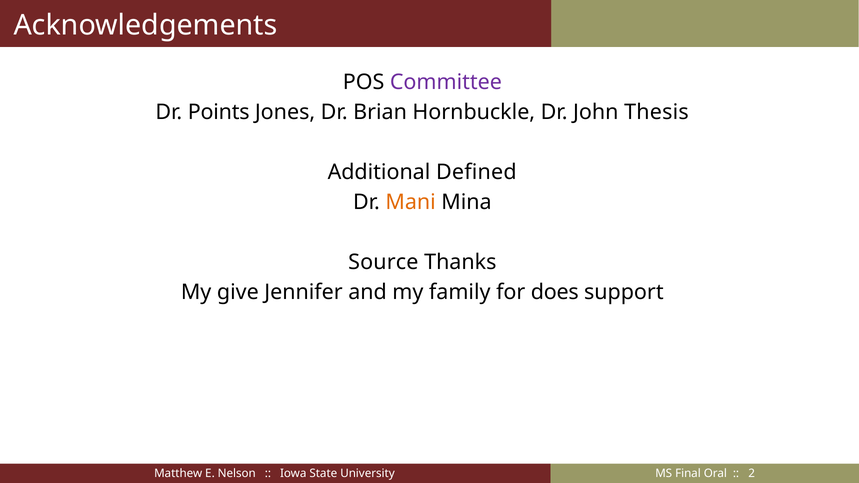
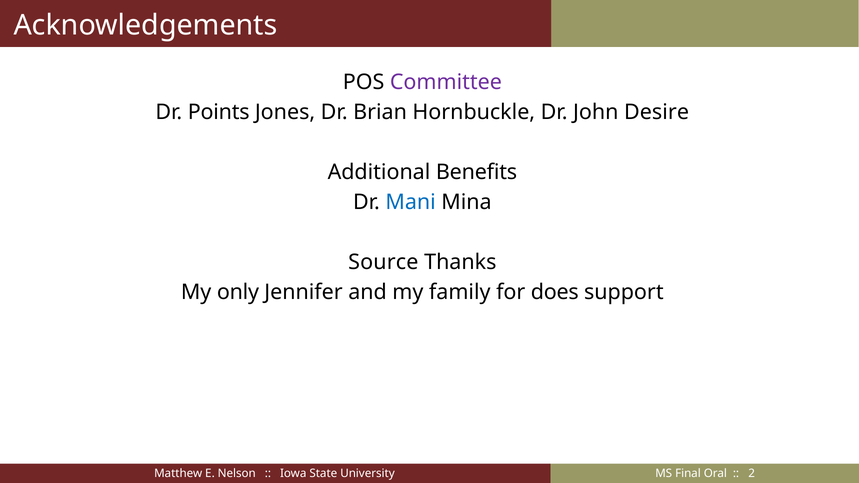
Thesis: Thesis -> Desire
Defined: Defined -> Benefits
Mani colour: orange -> blue
give: give -> only
